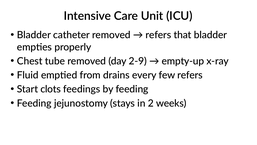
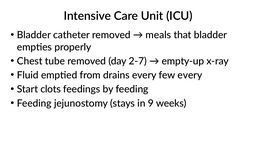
refers at (158, 35): refers -> meals
2-9: 2-9 -> 2-7
few refers: refers -> every
2: 2 -> 9
